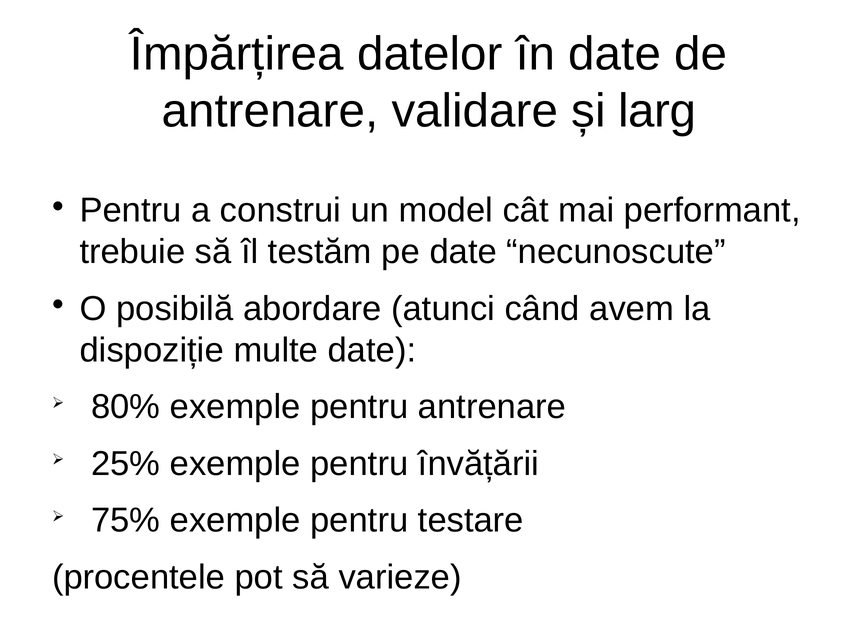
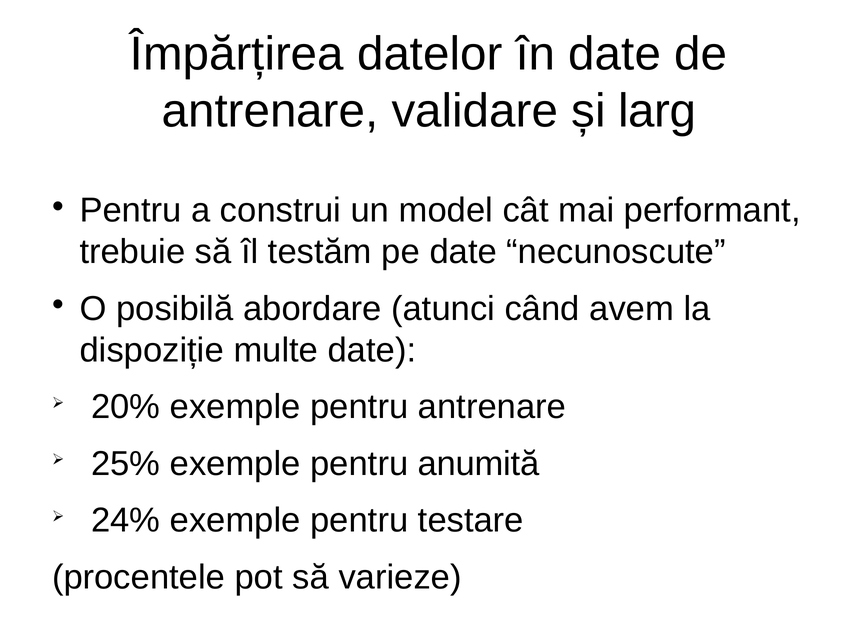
80%: 80% -> 20%
învățării: învățării -> anumită
75%: 75% -> 24%
